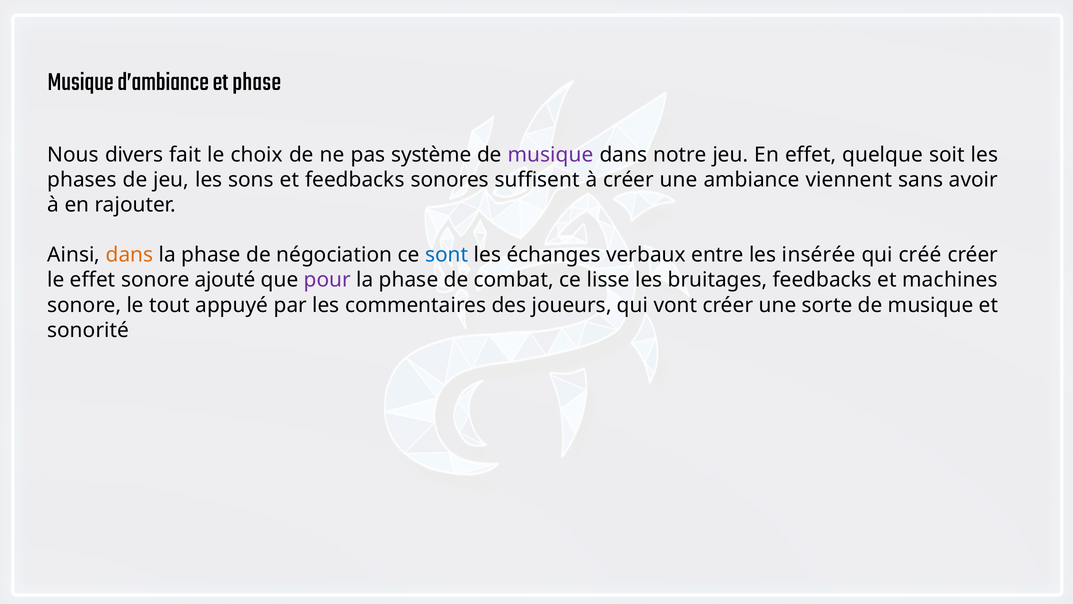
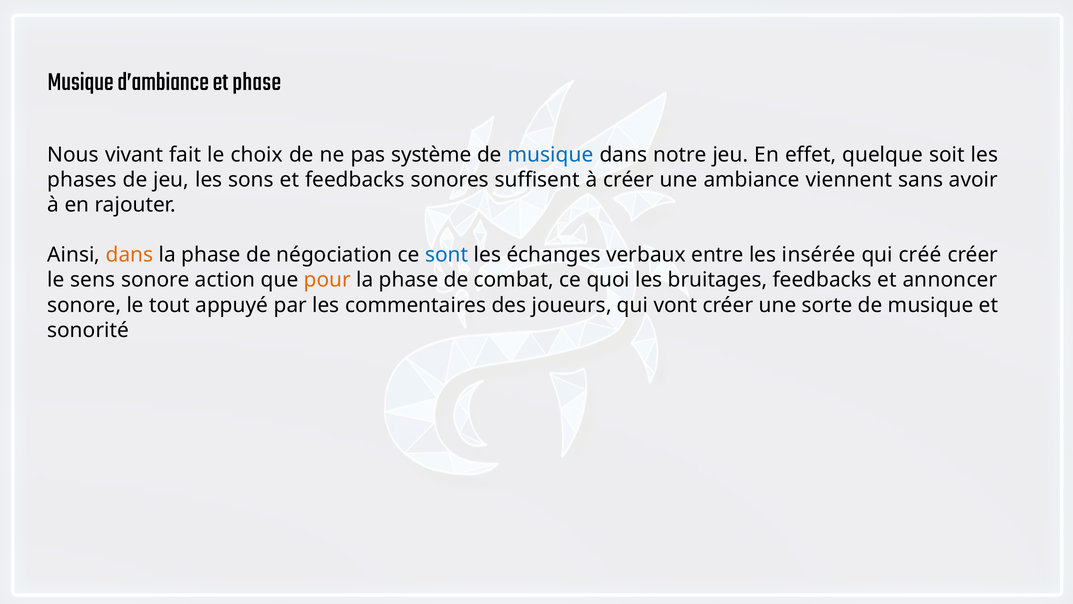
divers: divers -> vivant
musique at (551, 155) colour: purple -> blue
le effet: effet -> sens
ajouté: ajouté -> action
pour colour: purple -> orange
lisse: lisse -> quoi
machines: machines -> annoncer
